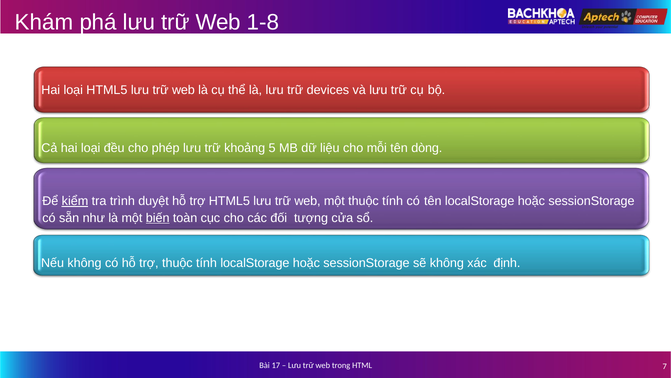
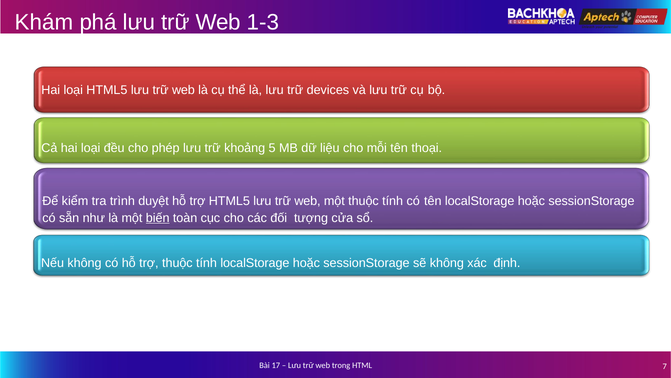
1-8: 1-8 -> 1-3
dòng: dòng -> thoại
kiểm underline: present -> none
